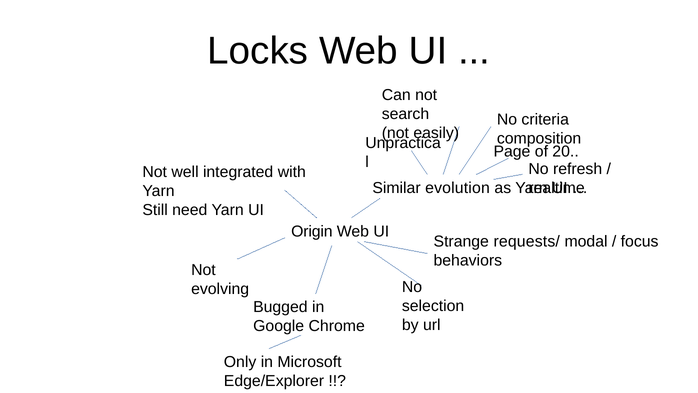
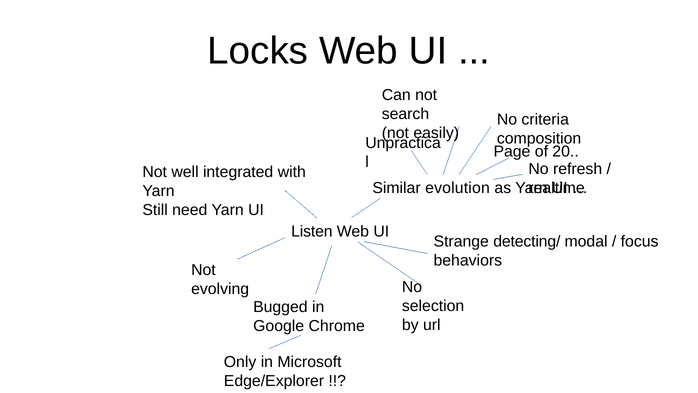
Origin: Origin -> Listen
requests/: requests/ -> detecting/
